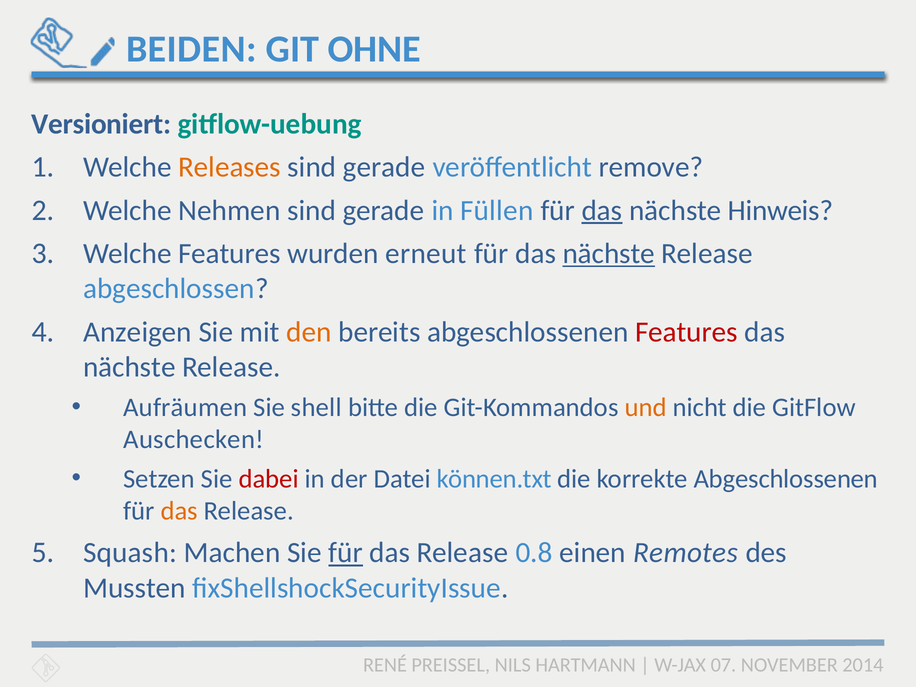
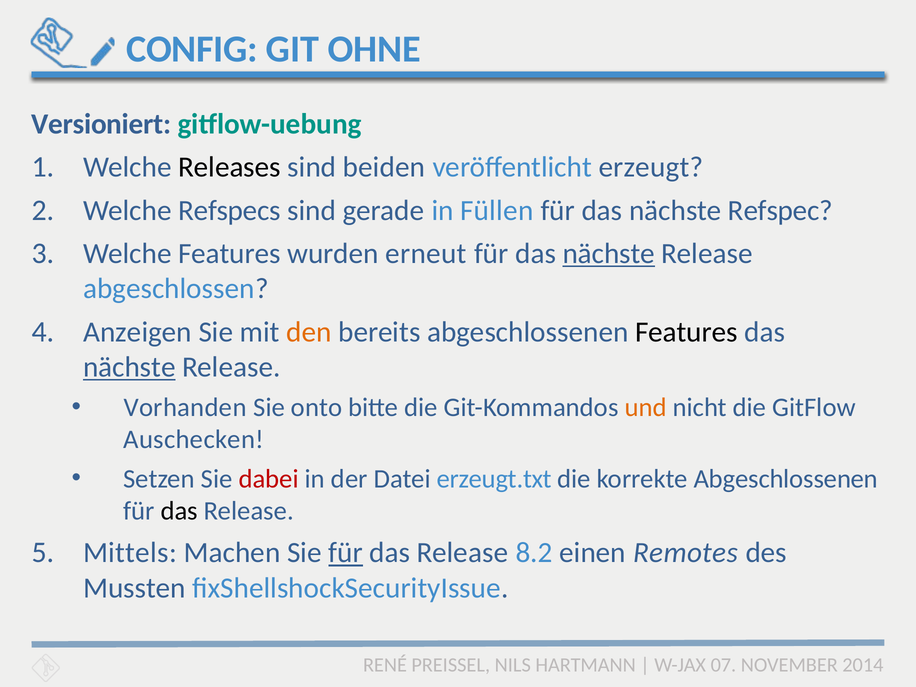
BEIDEN: BEIDEN -> CONFIG
Releases colour: orange -> black
gerade at (384, 167): gerade -> beiden
remove: remove -> erzeugt
Nehmen: Nehmen -> Refspecs
das at (602, 210) underline: present -> none
Hinweis: Hinweis -> Refspec
Features at (686, 332) colour: red -> black
nächste at (129, 367) underline: none -> present
Aufräumen: Aufräumen -> Vorhanden
shell: shell -> onto
können.txt: können.txt -> erzeugt.txt
das at (179, 511) colour: orange -> black
Squash: Squash -> Mittels
0.8: 0.8 -> 8.2
